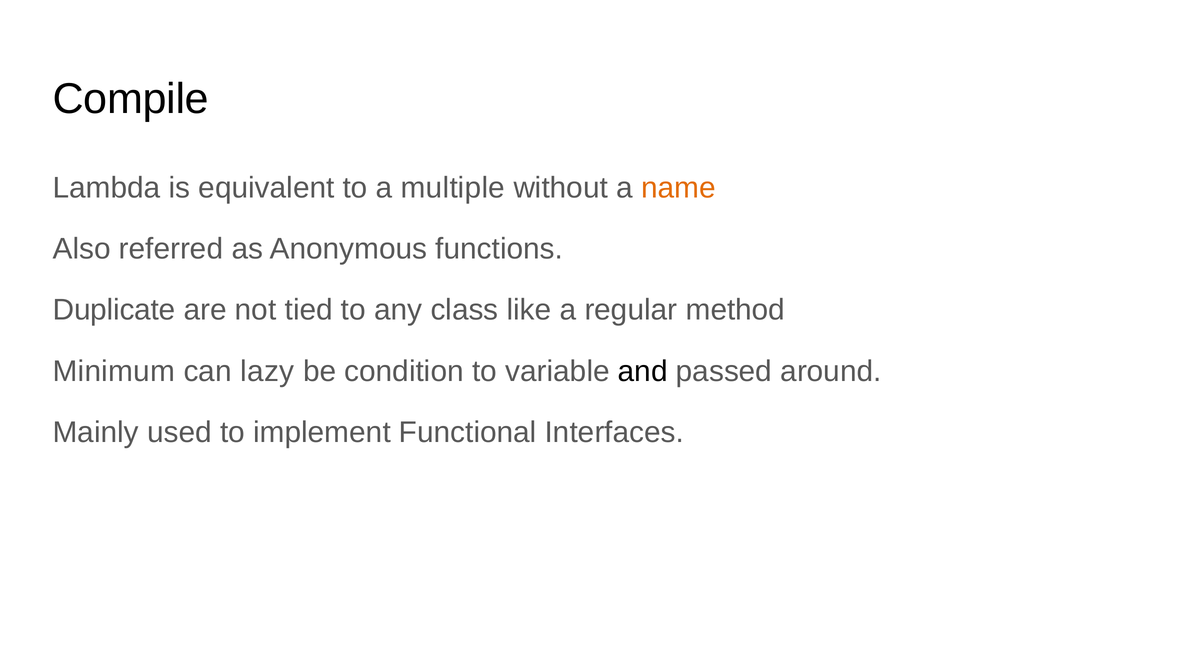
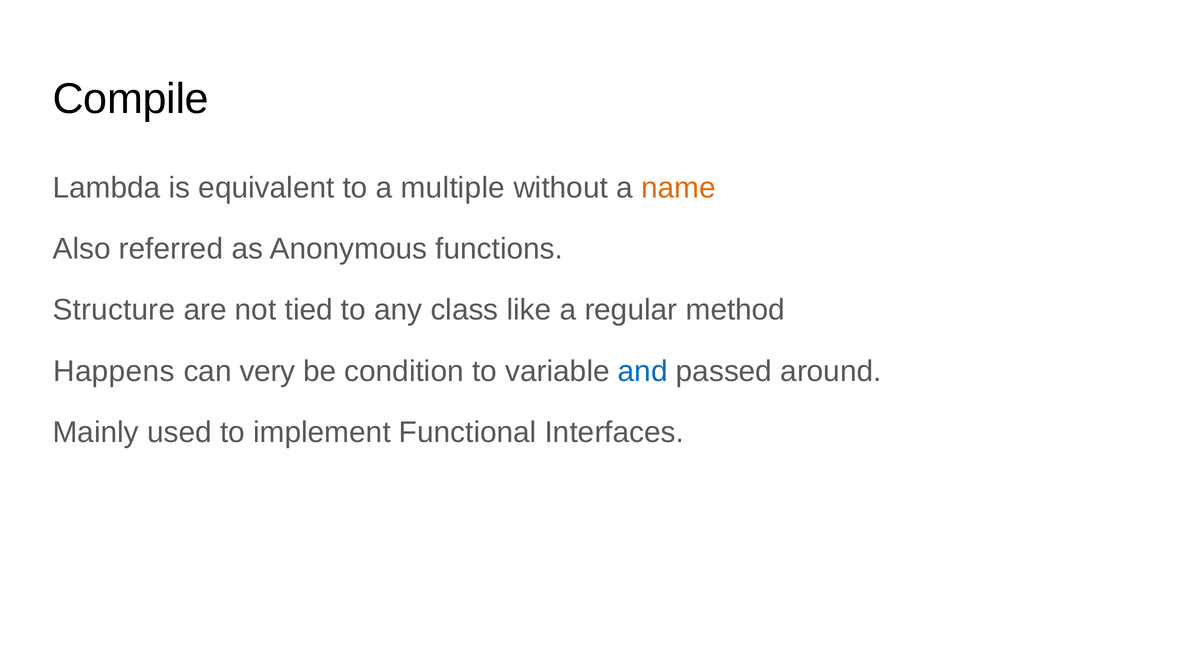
Duplicate: Duplicate -> Structure
Minimum: Minimum -> Happens
lazy: lazy -> very
and colour: black -> blue
